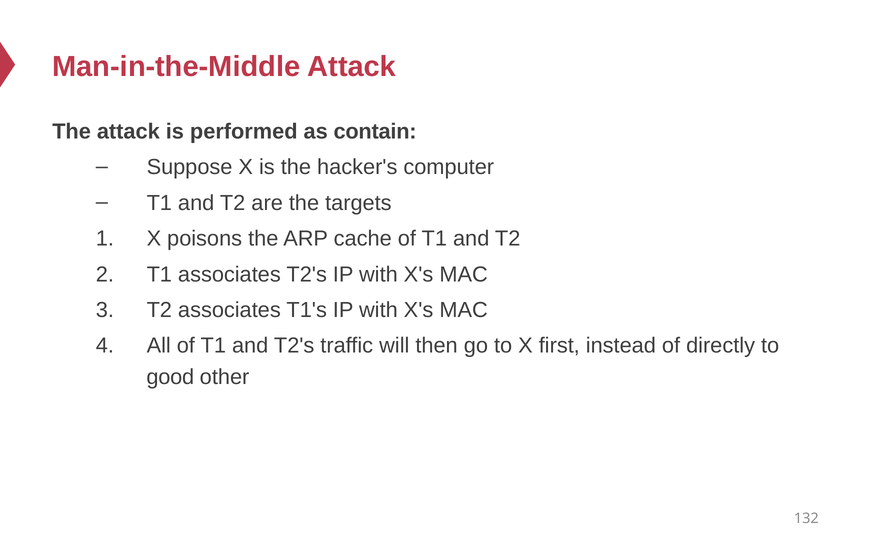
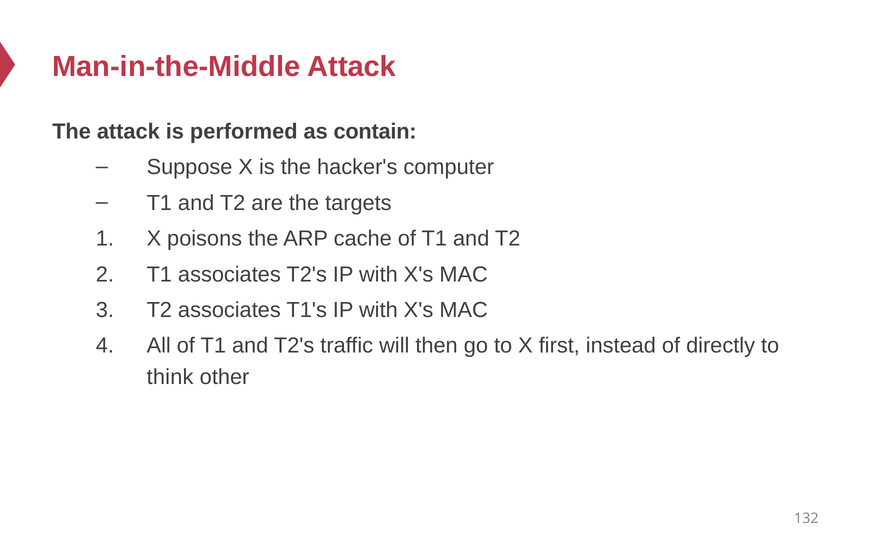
good: good -> think
